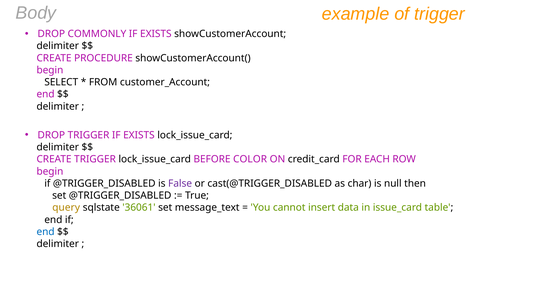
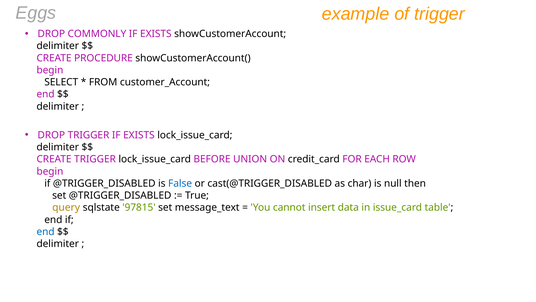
Body: Body -> Eggs
COLOR: COLOR -> UNION
False colour: purple -> blue
36061: 36061 -> 97815
